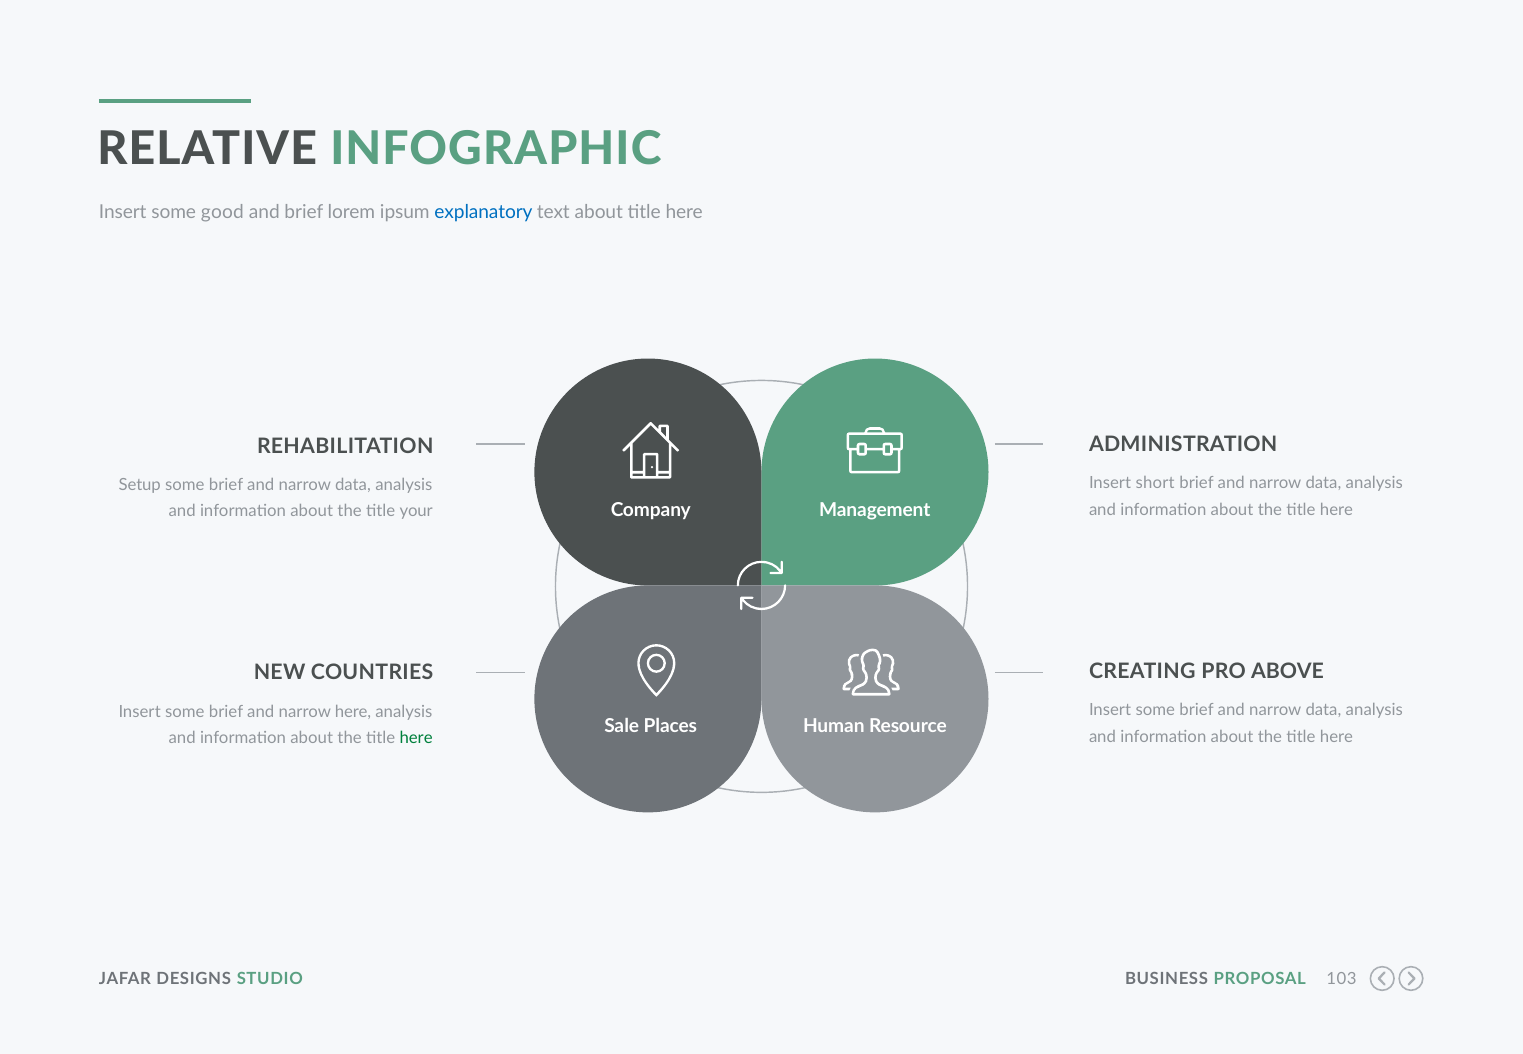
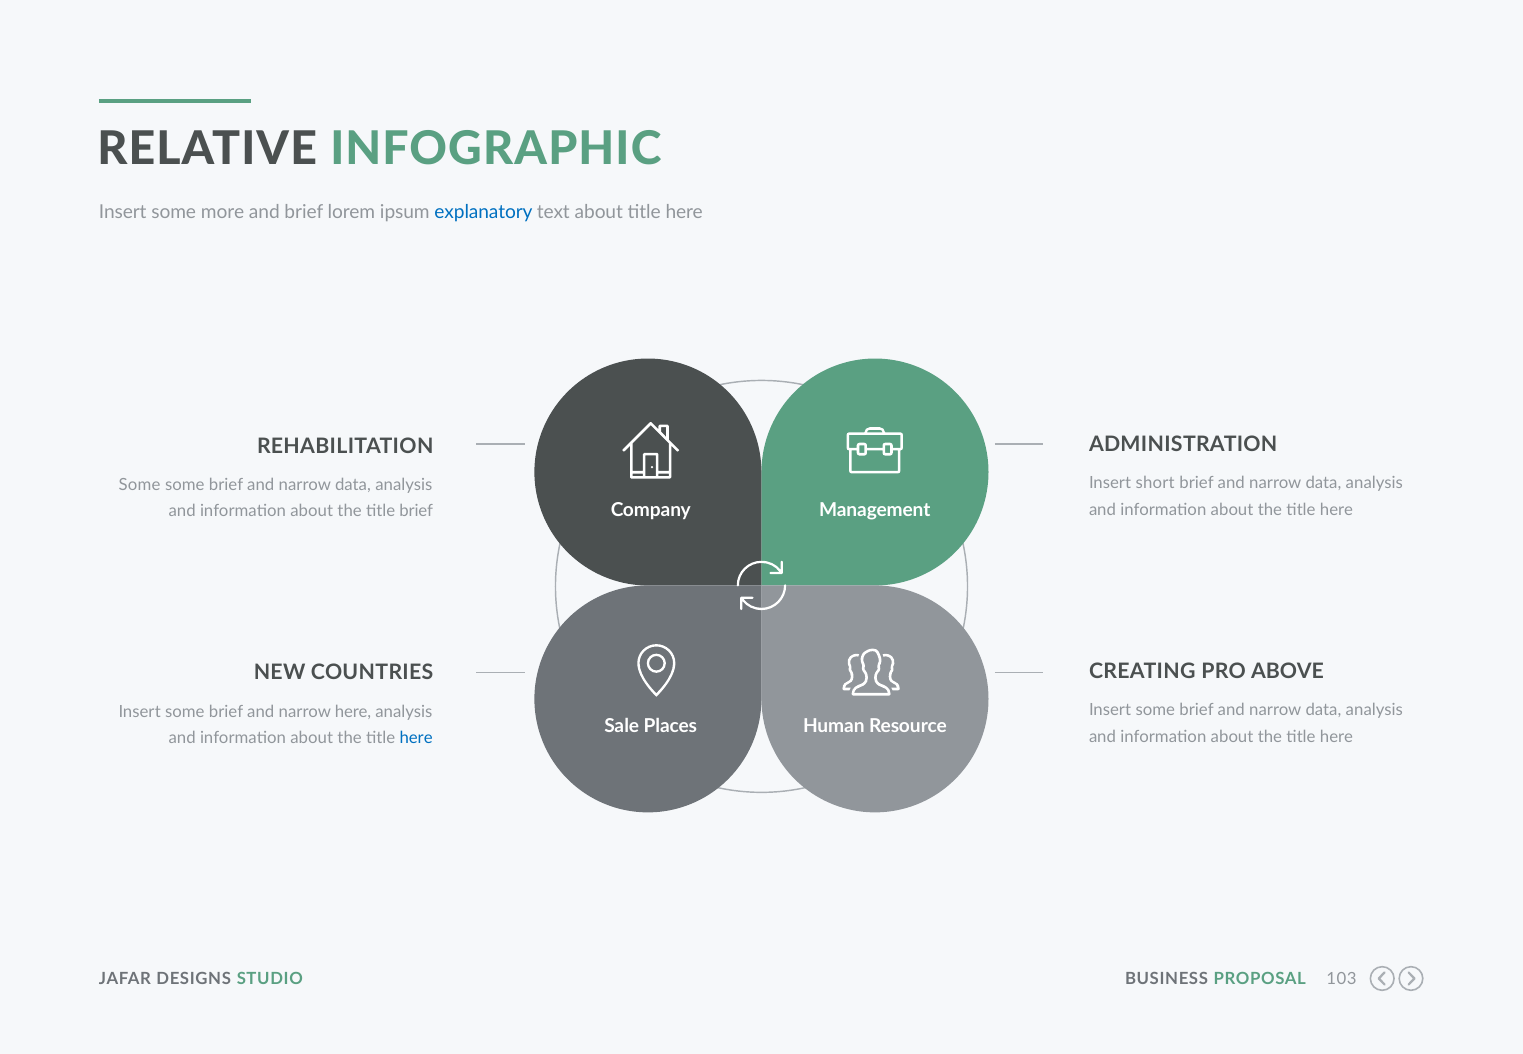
good: good -> more
Setup at (140, 485): Setup -> Some
title your: your -> brief
here at (416, 738) colour: green -> blue
